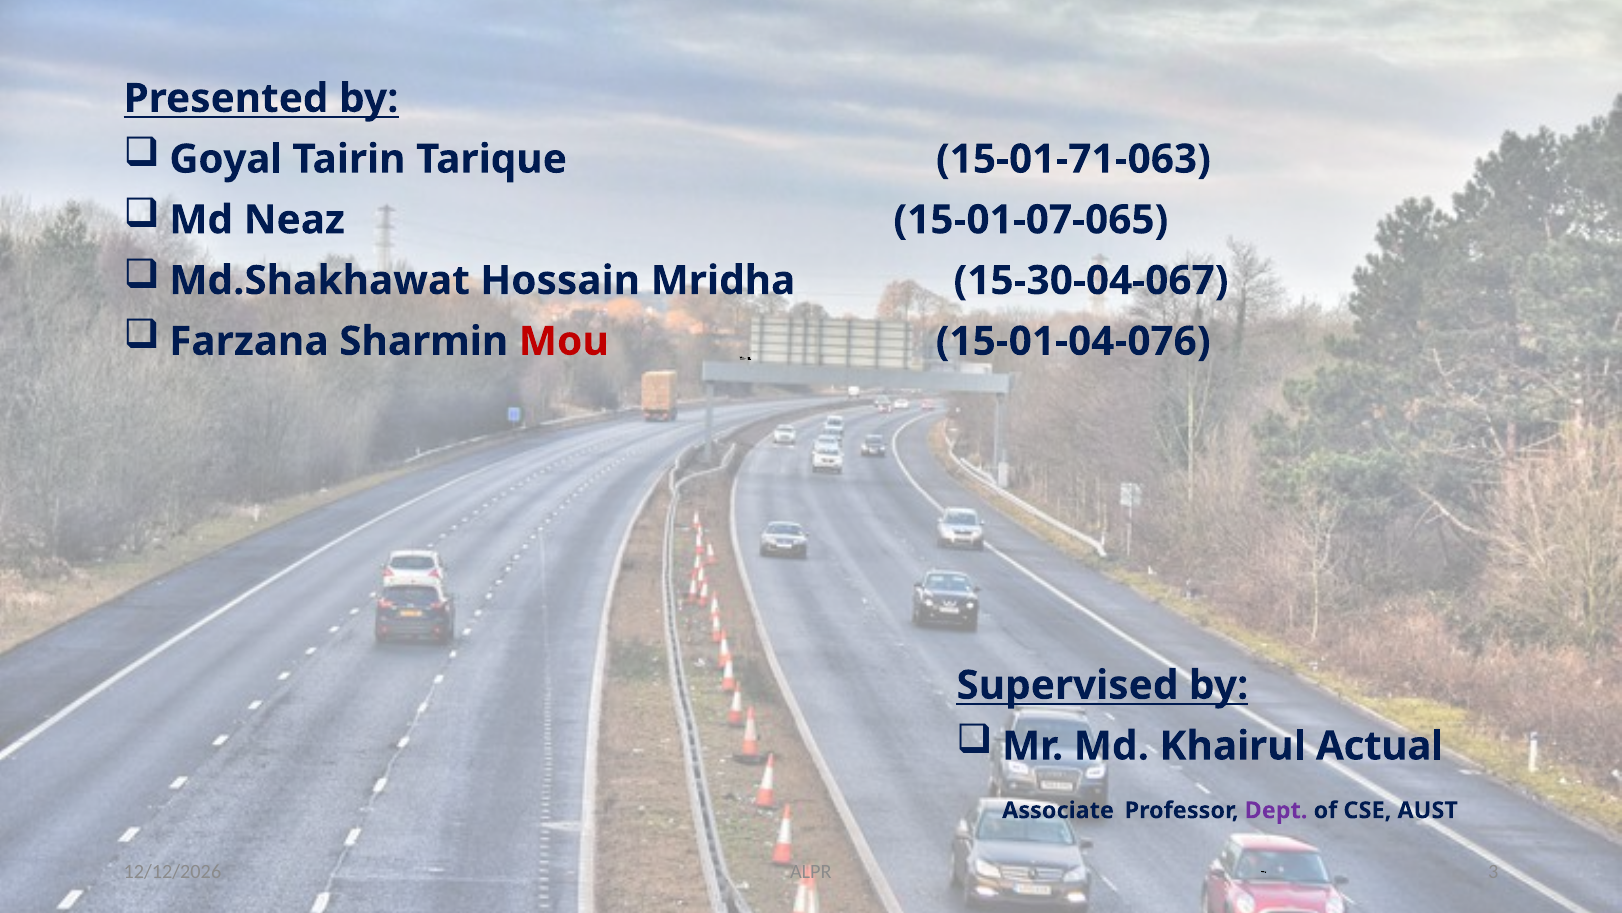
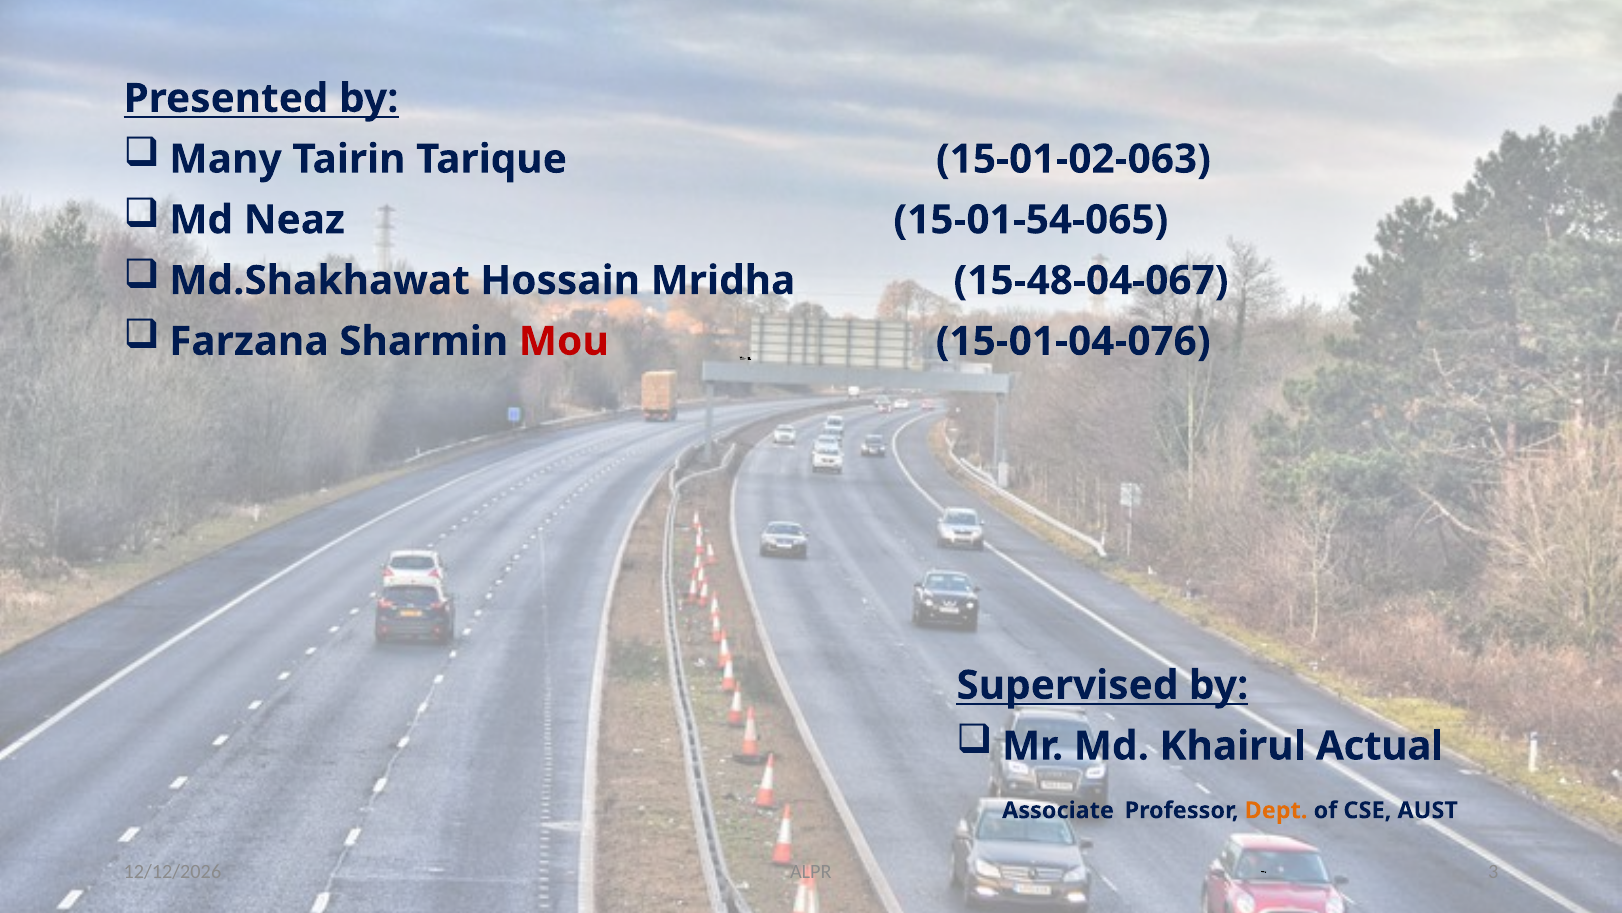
Goyal: Goyal -> Many
15-01-71-063: 15-01-71-063 -> 15-01-02-063
15-01-07-065: 15-01-07-065 -> 15-01-54-065
15-30-04-067: 15-30-04-067 -> 15-48-04-067
Dept colour: purple -> orange
